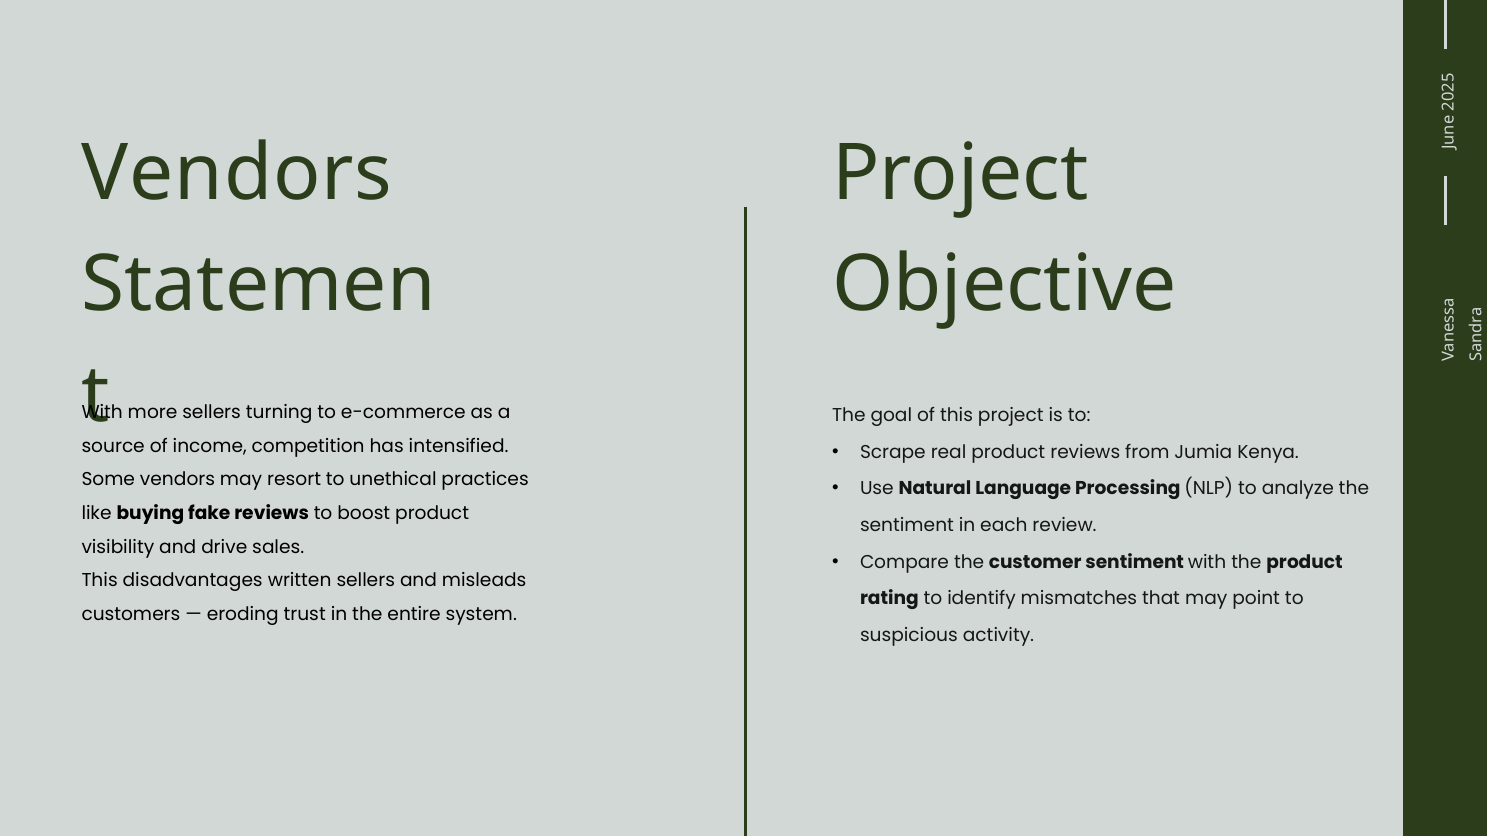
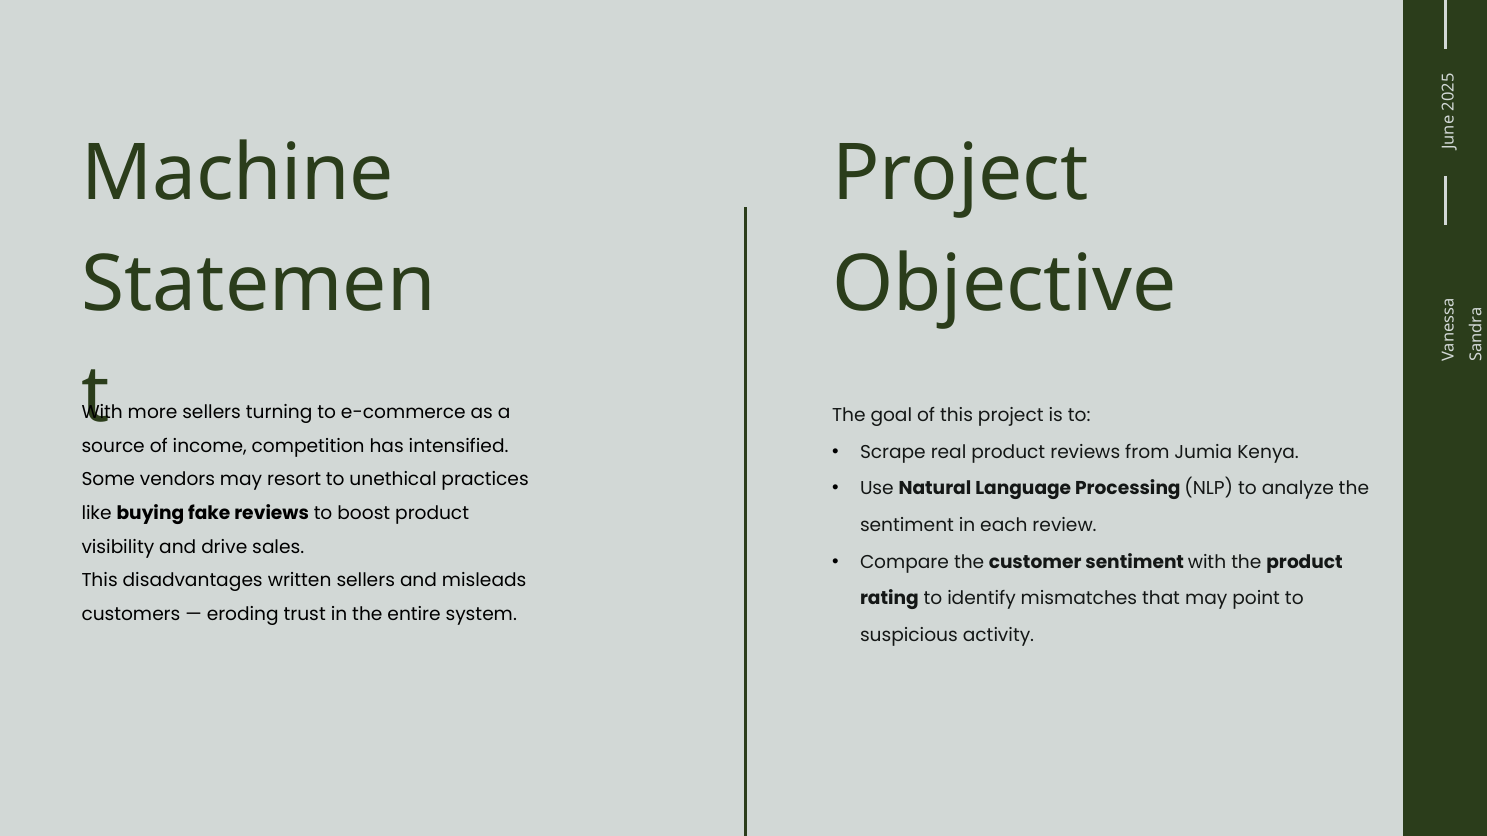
Vendors at (237, 174): Vendors -> Machine
